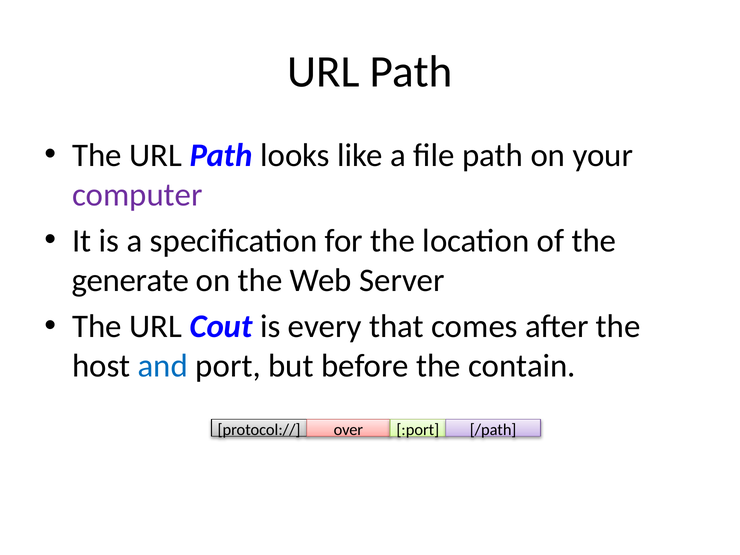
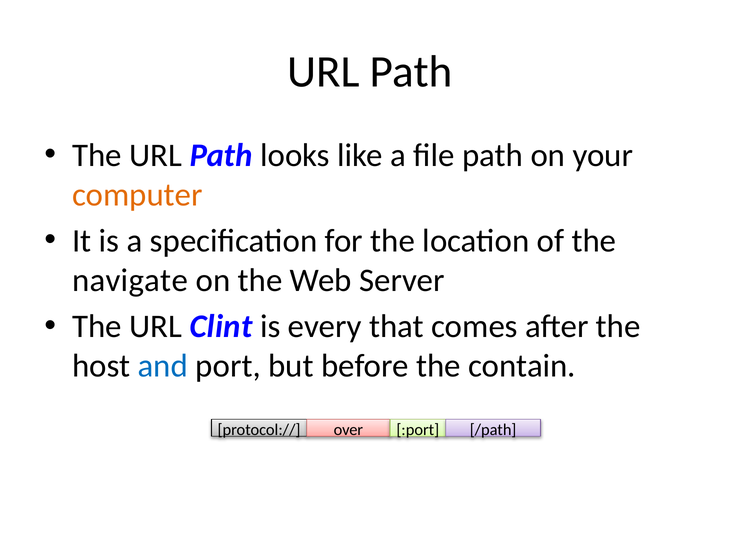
computer colour: purple -> orange
generate: generate -> navigate
Cout: Cout -> Clint
